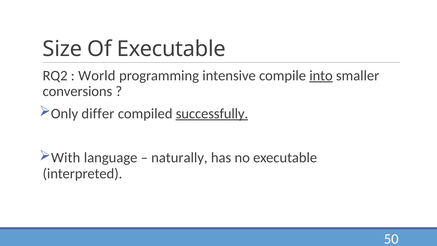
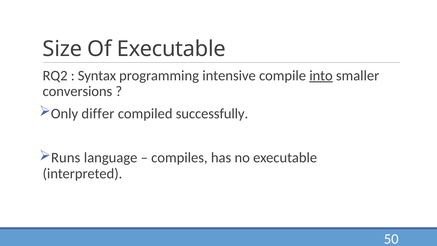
World: World -> Syntax
successfully underline: present -> none
With: With -> Runs
naturally: naturally -> compiles
